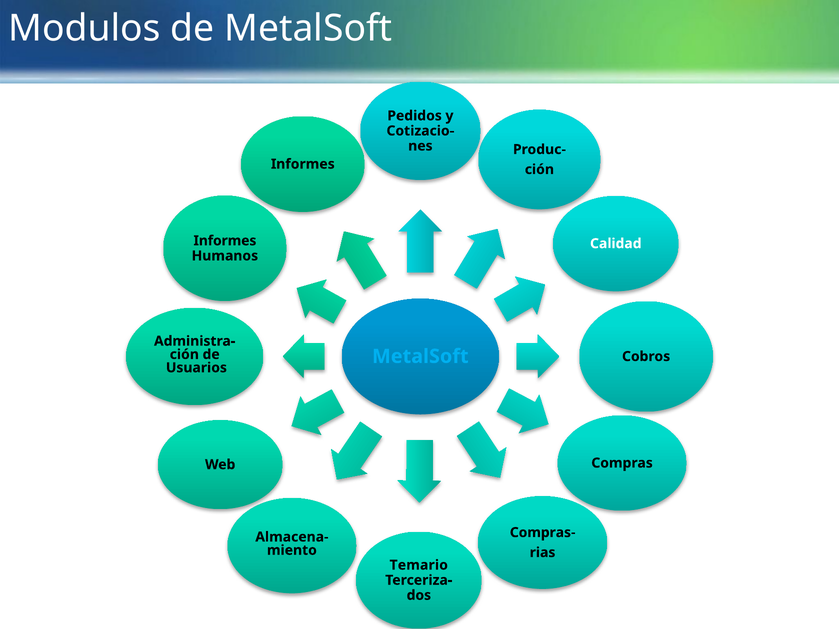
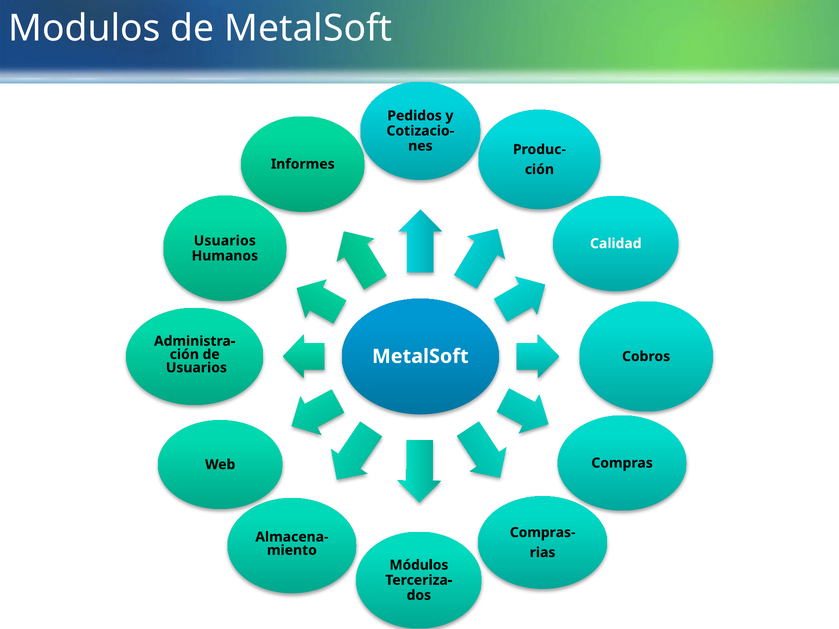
Informes at (225, 241): Informes -> Usuarios
MetalSoft at (420, 357) colour: light blue -> white
Temario: Temario -> Módulos
